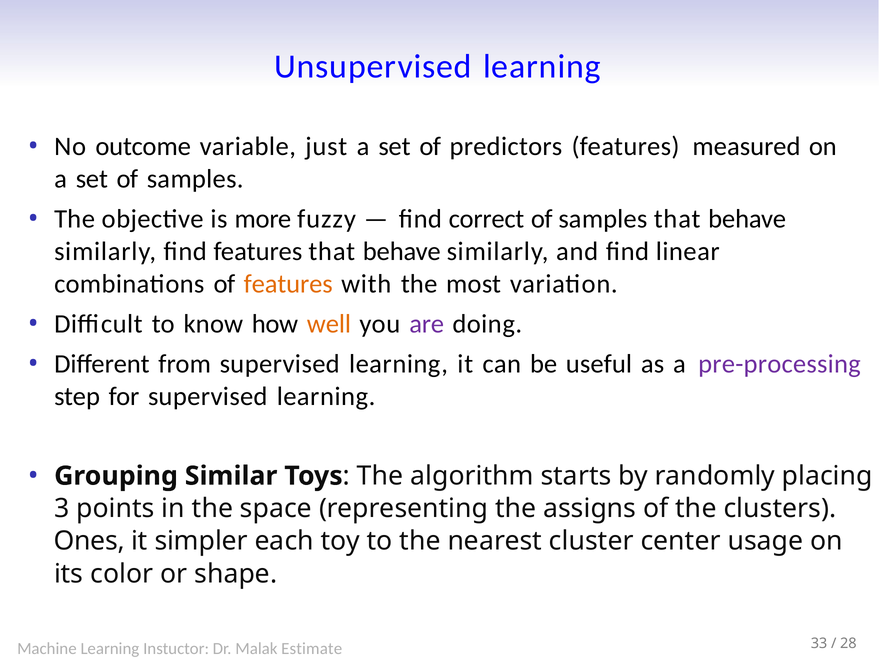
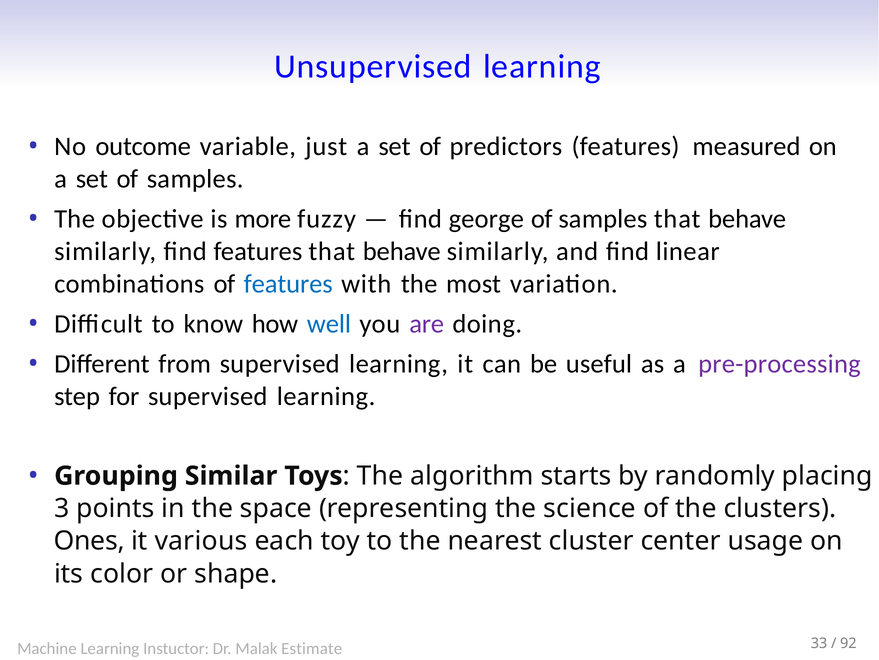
correct: correct -> george
features at (288, 284) colour: orange -> blue
well colour: orange -> blue
assigns: assigns -> science
simpler: simpler -> various
28: 28 -> 92
